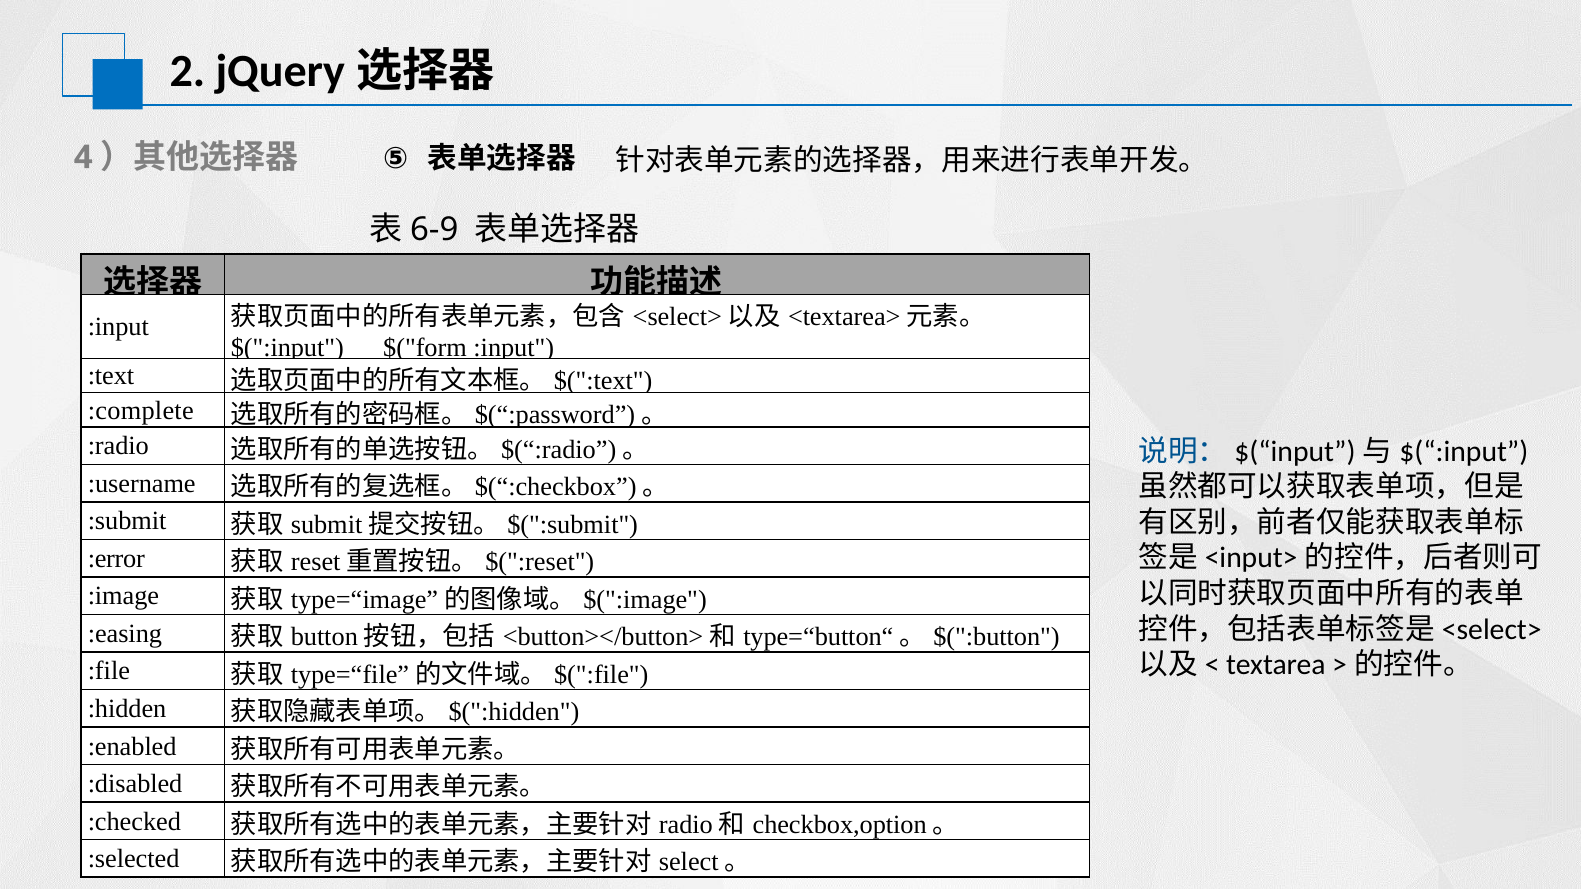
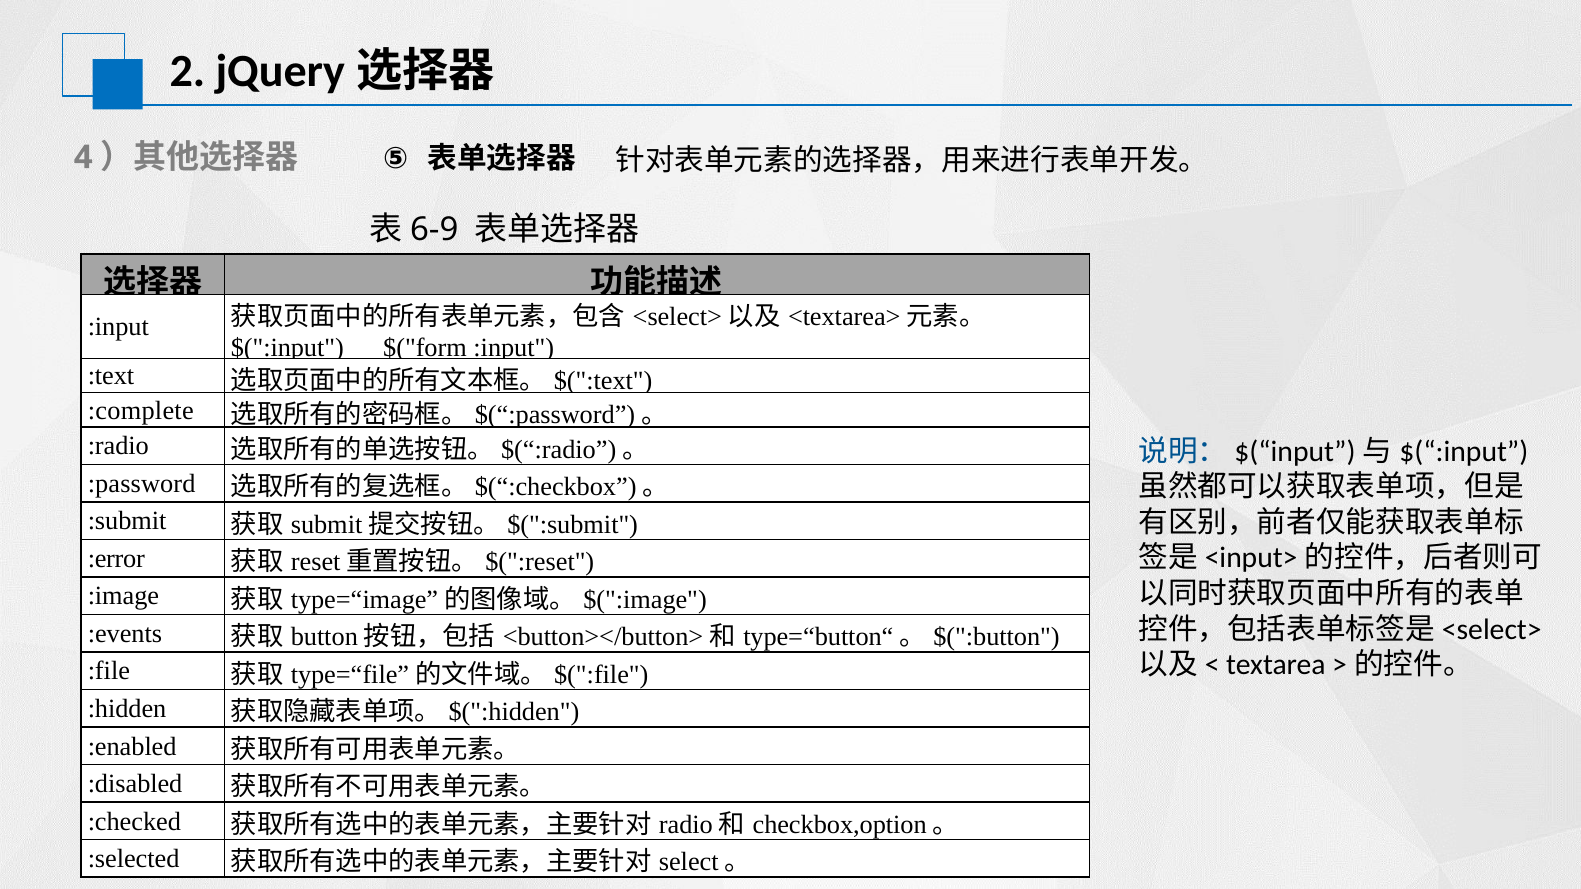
:username: :username -> :password
:easing: :easing -> :events
